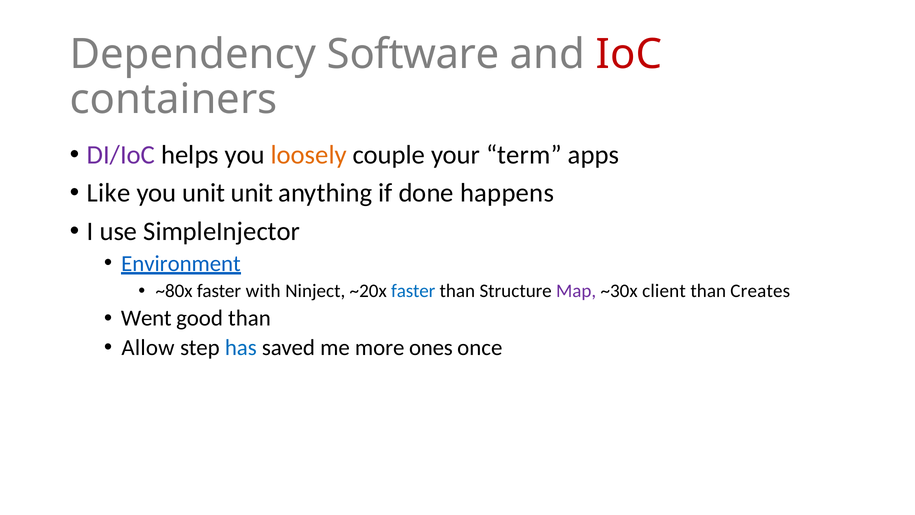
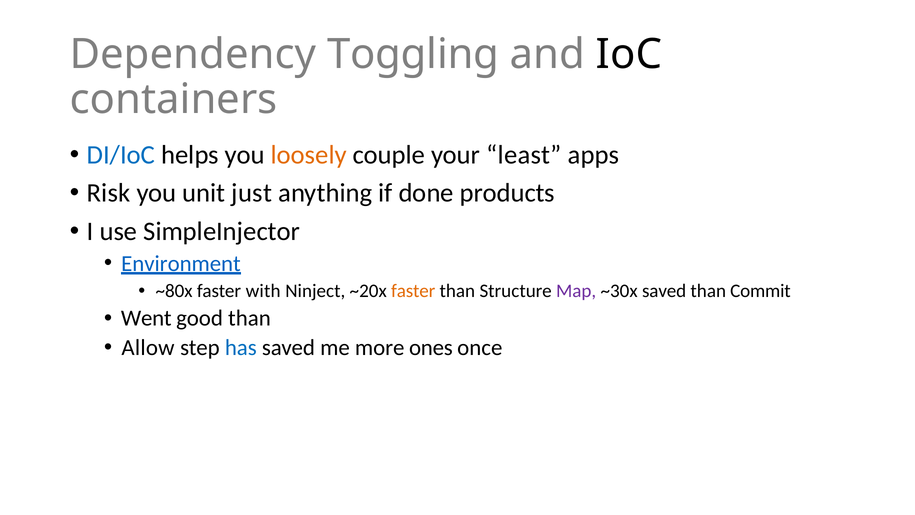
Software: Software -> Toggling
IoC colour: red -> black
DI/IoC colour: purple -> blue
term: term -> least
Like: Like -> Risk
unit unit: unit -> just
happens: happens -> products
faster at (413, 291) colour: blue -> orange
~30x client: client -> saved
Creates: Creates -> Commit
